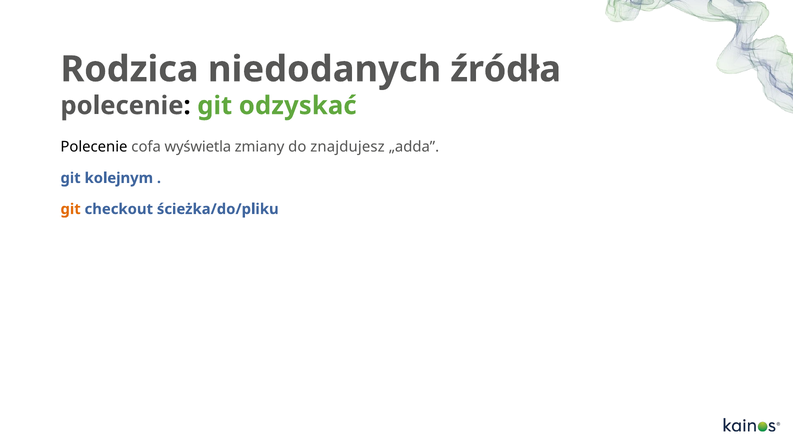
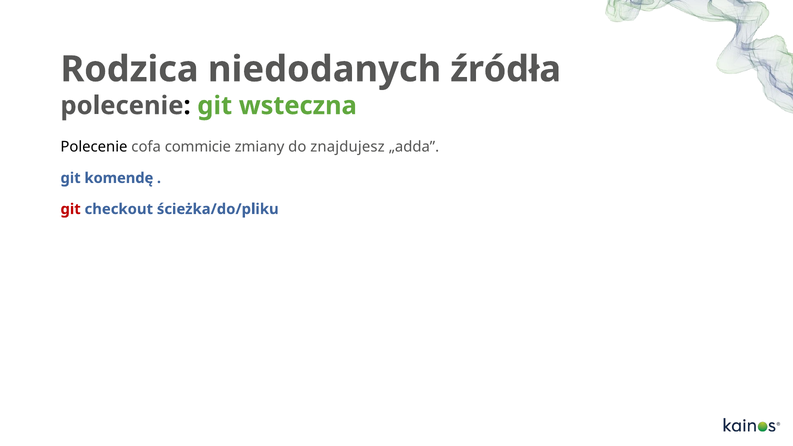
odzyskać: odzyskać -> wsteczna
wyświetla: wyświetla -> commicie
kolejnym: kolejnym -> komendę
git at (71, 209) colour: orange -> red
